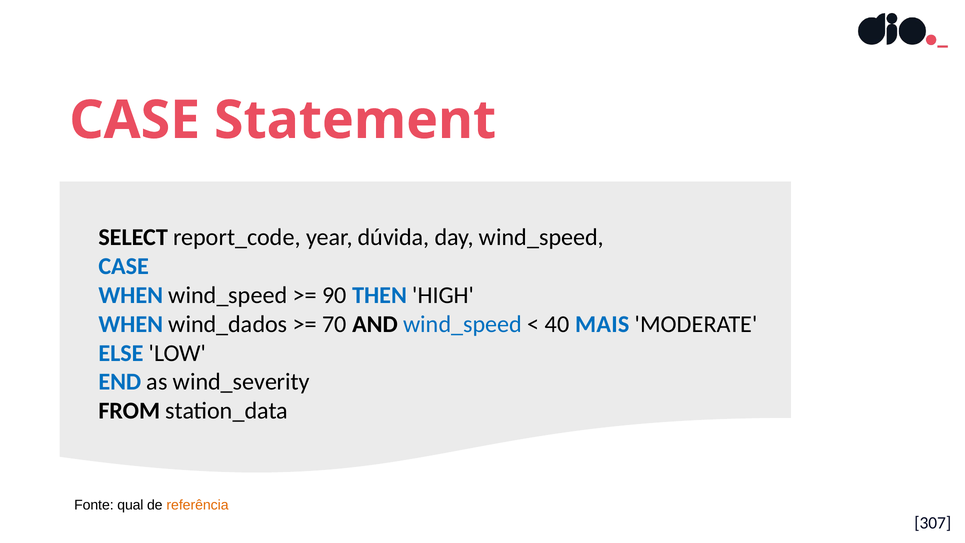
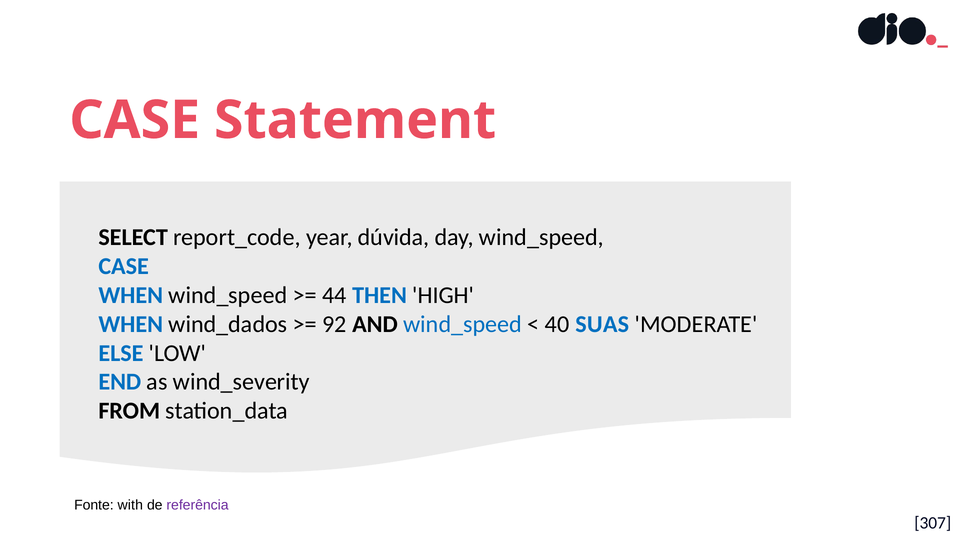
90: 90 -> 44
70: 70 -> 92
MAIS: MAIS -> SUAS
qual: qual -> with
referência colour: orange -> purple
